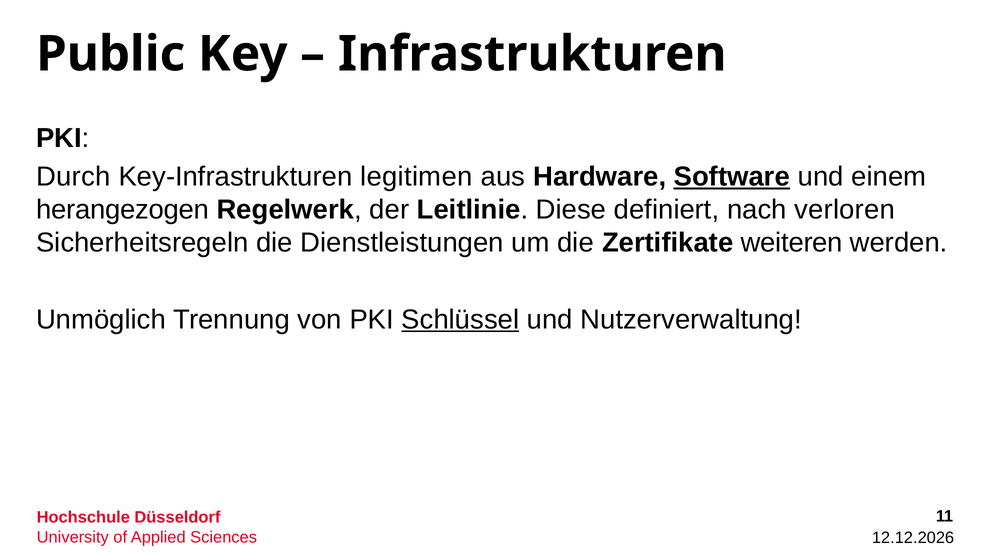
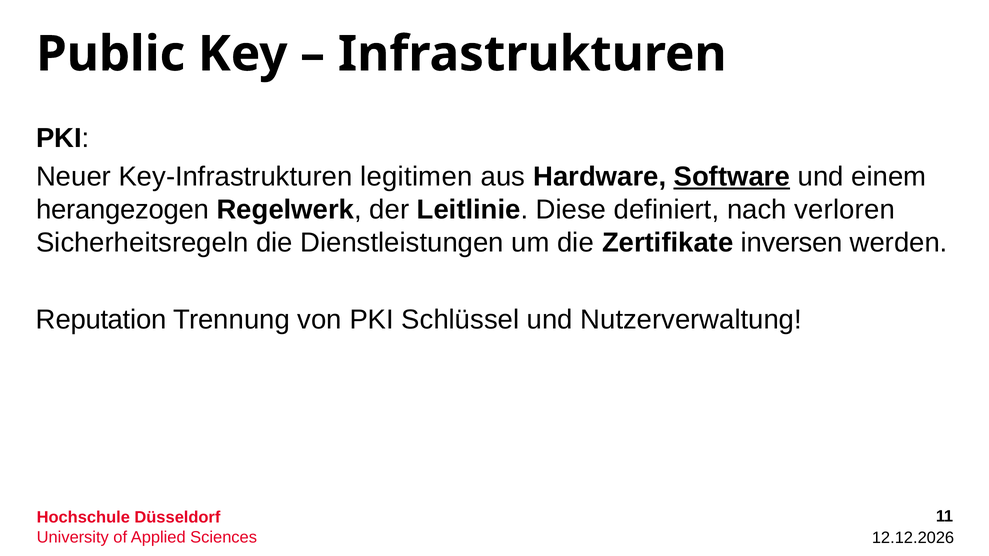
Durch: Durch -> Neuer
weiteren: weiteren -> inversen
Unmöglich: Unmöglich -> Reputation
Schlüssel underline: present -> none
